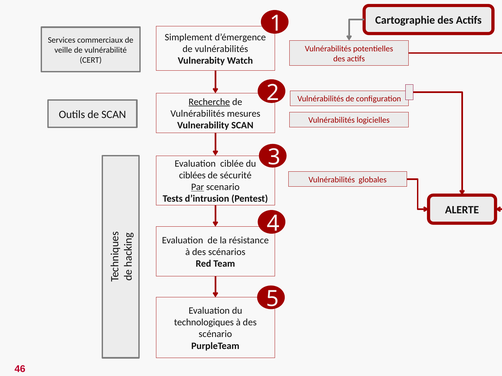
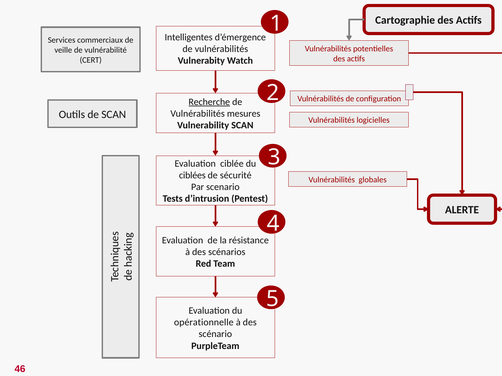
Simplement: Simplement -> Intelligentes
Par underline: present -> none
technologiques: technologiques -> opérationnelle
